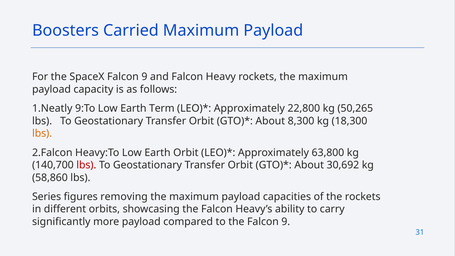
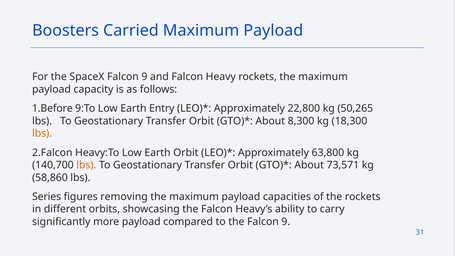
1.Neatly: 1.Neatly -> 1.Before
Term: Term -> Entry
lbs at (86, 165) colour: red -> orange
30,692: 30,692 -> 73,571
